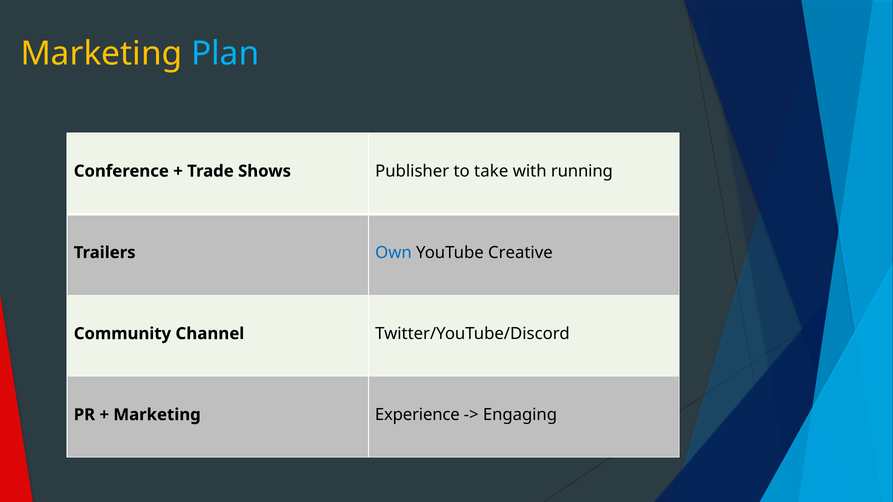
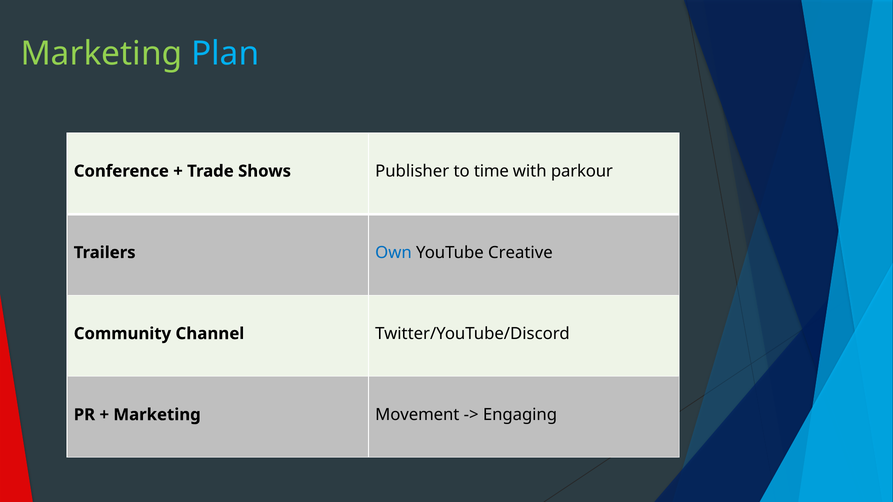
Marketing at (101, 54) colour: yellow -> light green
take: take -> time
running: running -> parkour
Experience: Experience -> Movement
